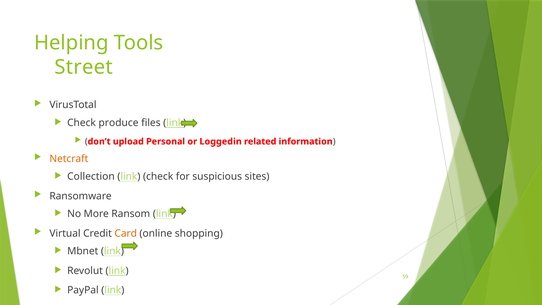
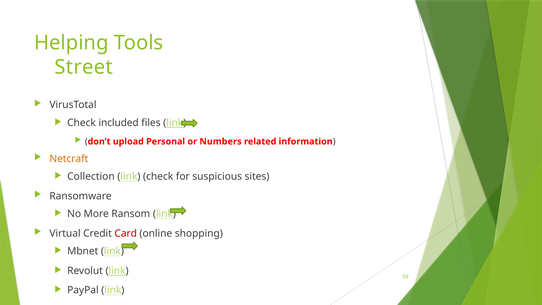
produce: produce -> included
Loggedin: Loggedin -> Numbers
Card colour: orange -> red
